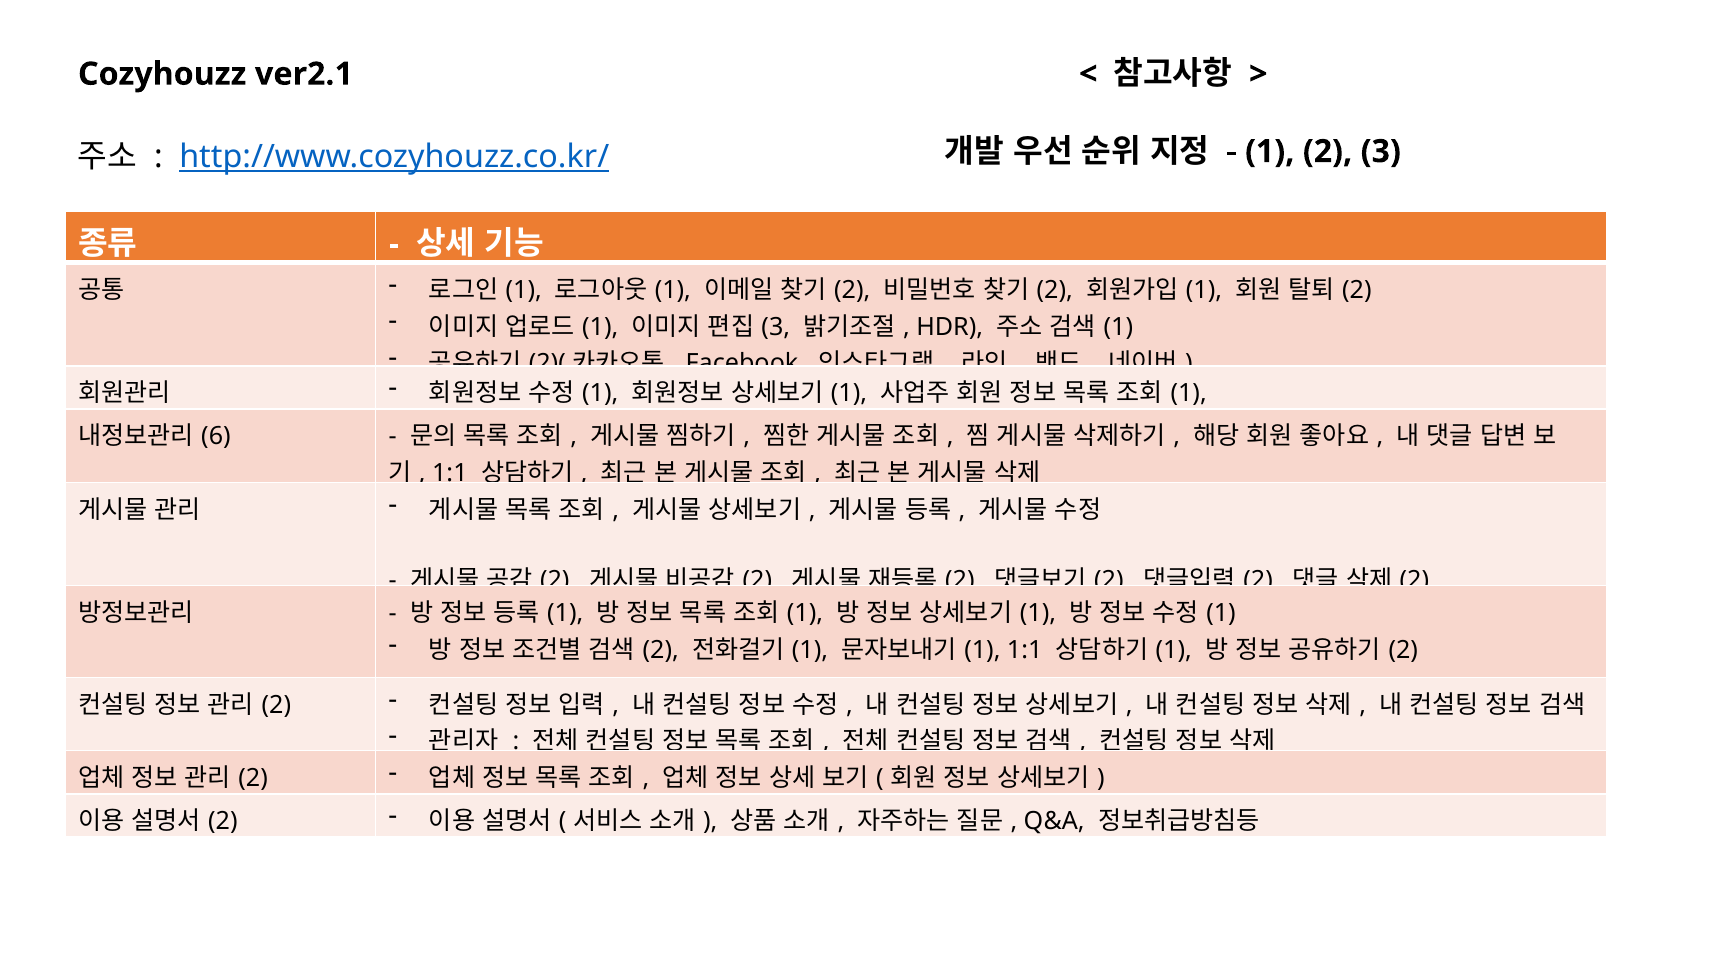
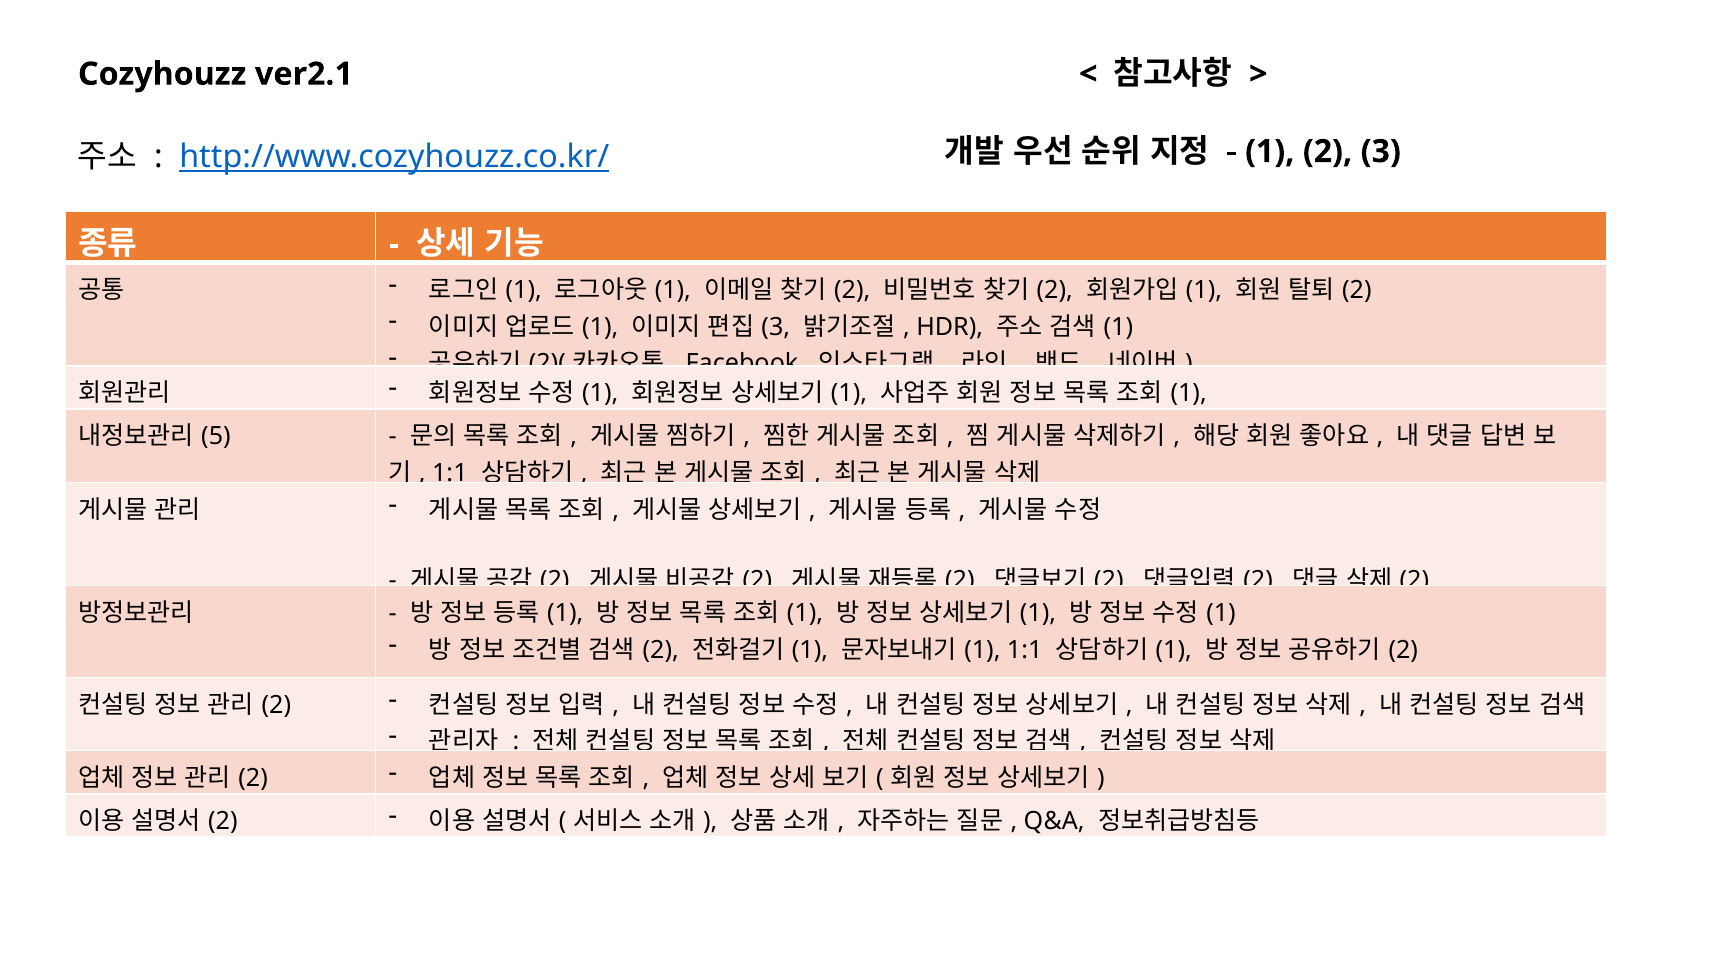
6: 6 -> 5
